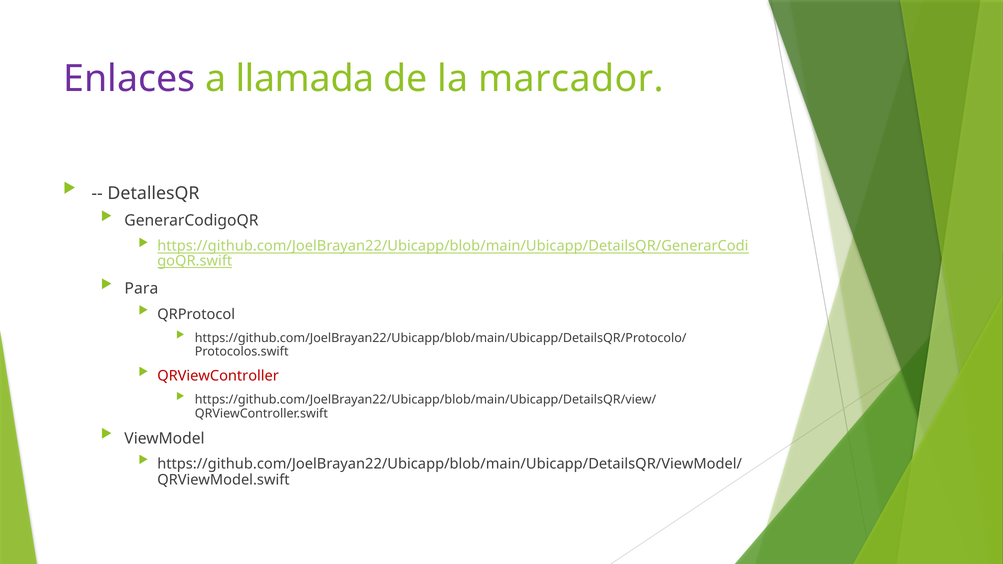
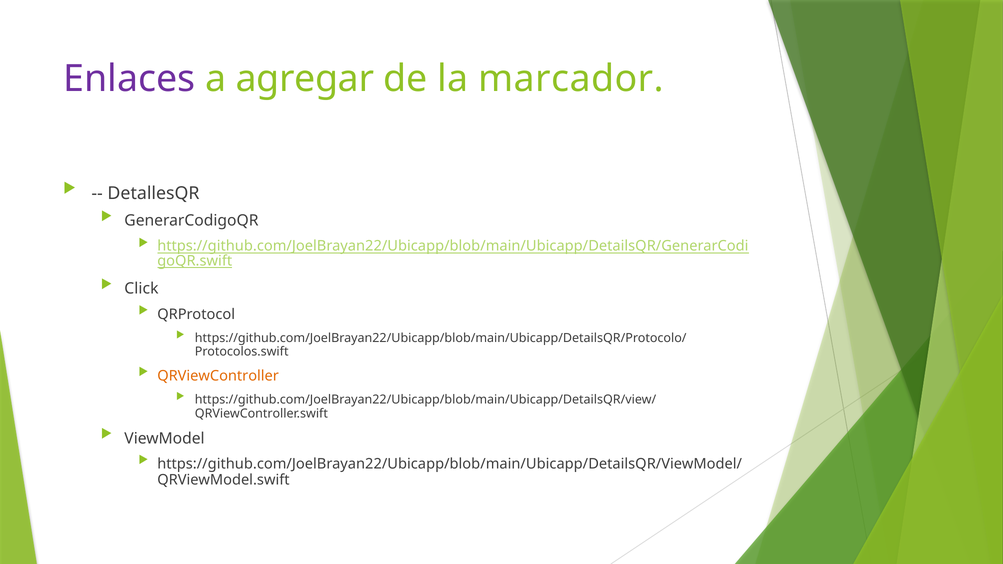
llamada: llamada -> agregar
Para: Para -> Click
QRViewController colour: red -> orange
